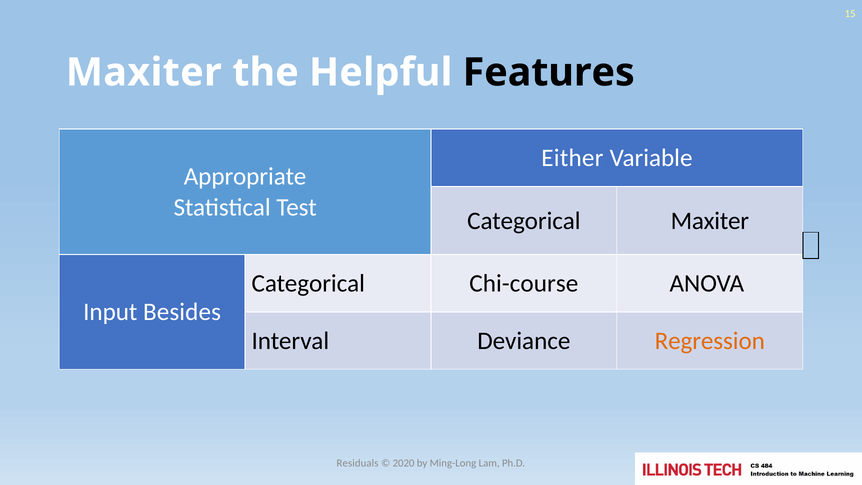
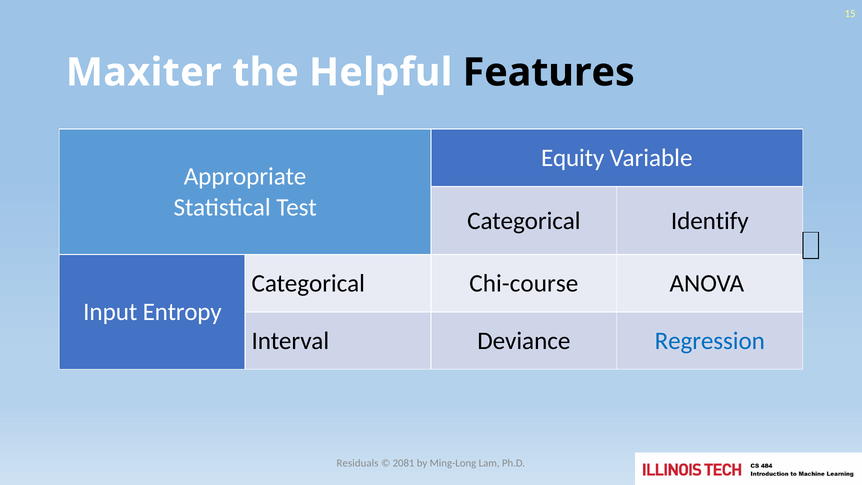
Either: Either -> Equity
Categorical Maxiter: Maxiter -> Identify
Besides: Besides -> Entropy
Regression colour: orange -> blue
2020: 2020 -> 2081
